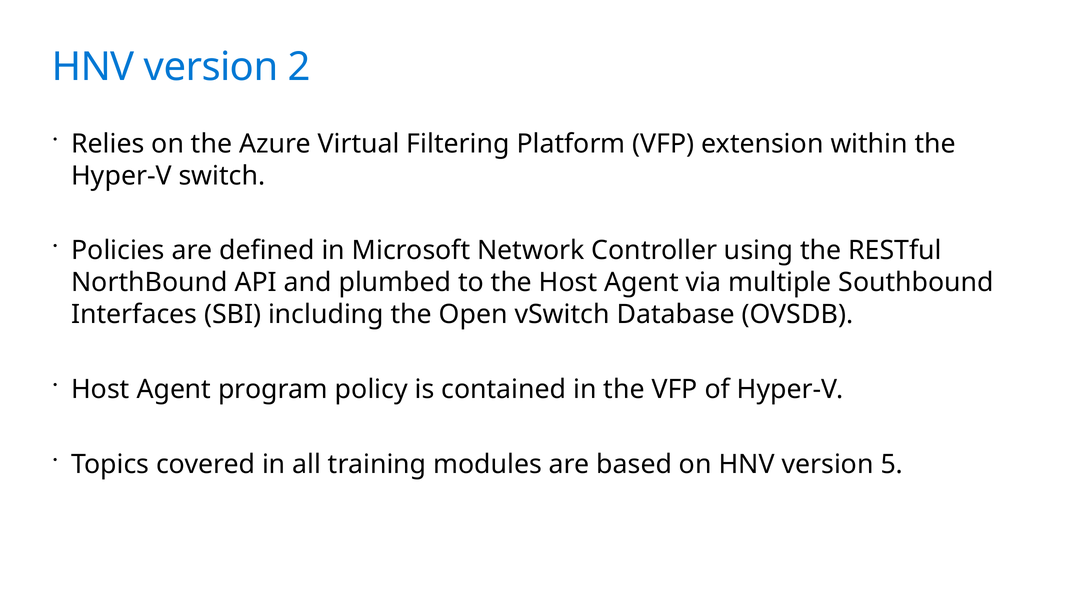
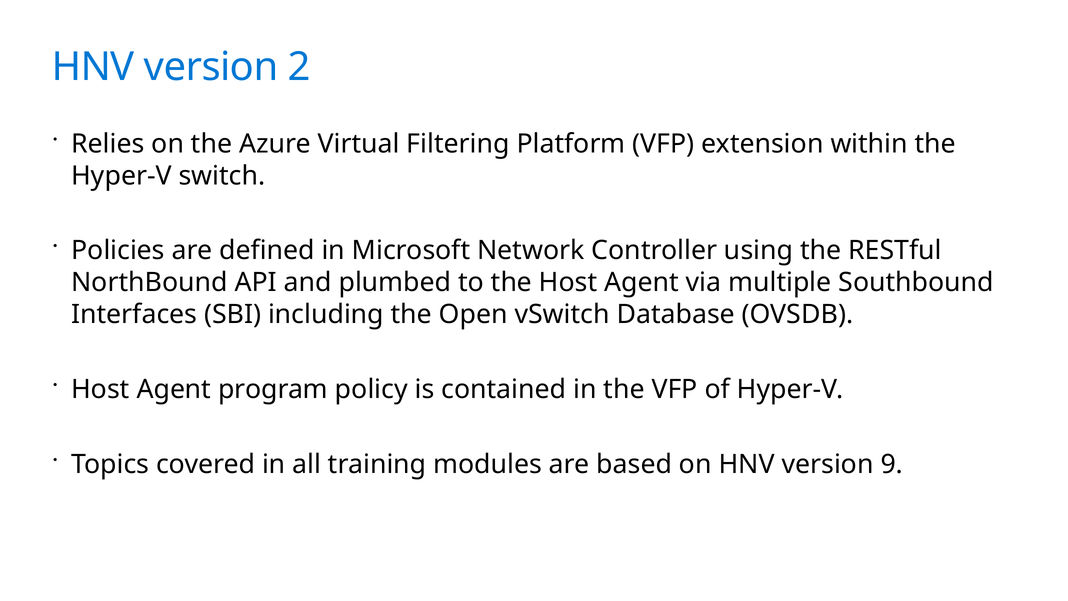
5: 5 -> 9
